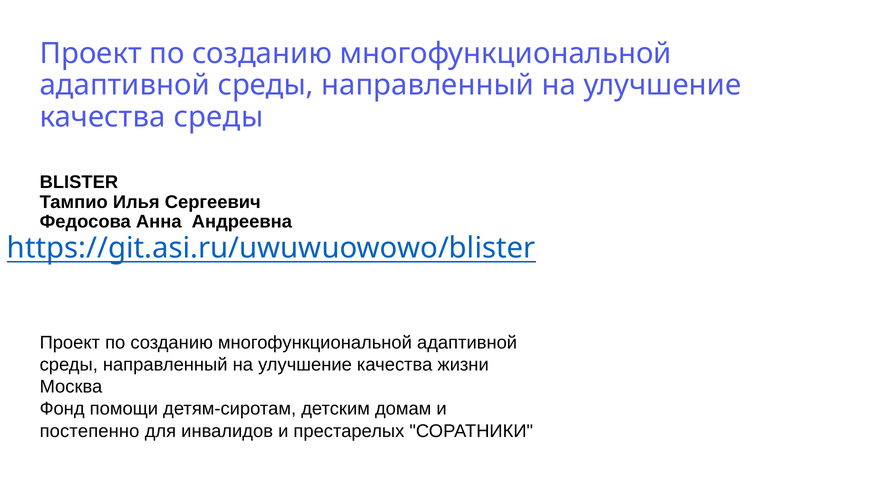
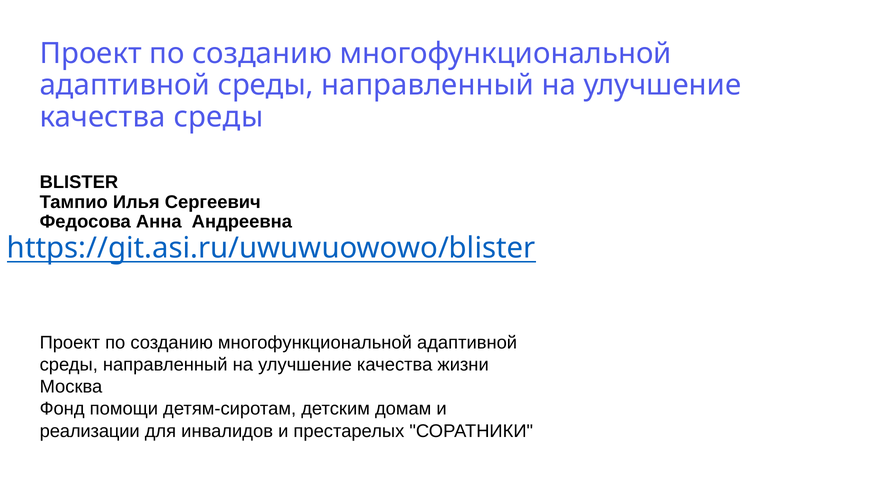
постепенно: постепенно -> реализации
